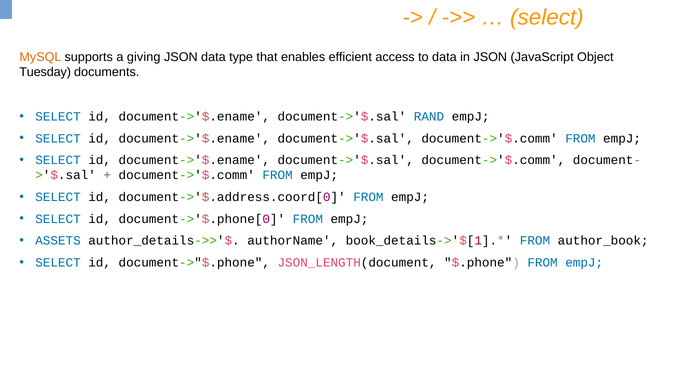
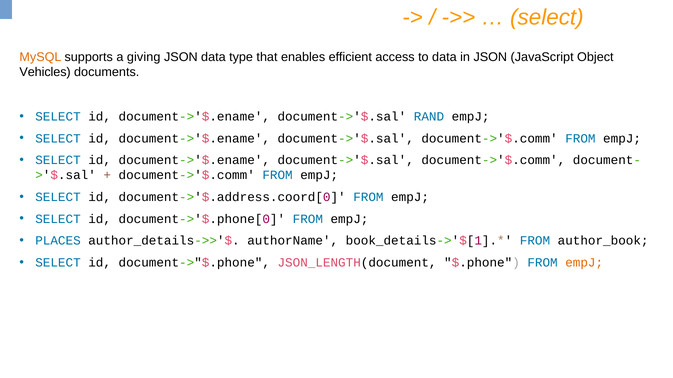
Tuesday: Tuesday -> Vehicles
ASSETS: ASSETS -> PLACES
empJ at (584, 263) colour: blue -> orange
